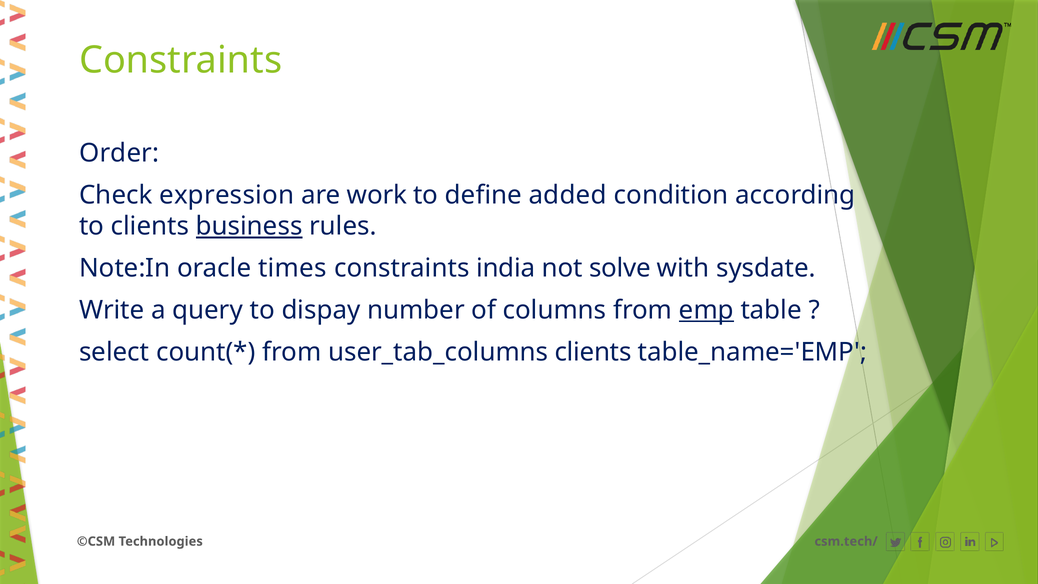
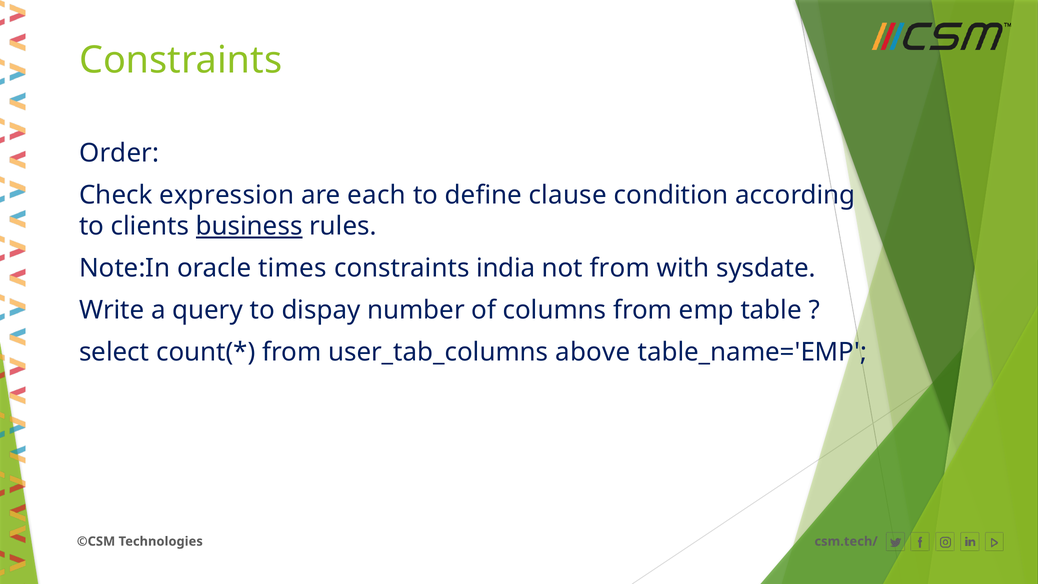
work: work -> each
added: added -> clause
not solve: solve -> from
emp underline: present -> none
user_tab_columns clients: clients -> above
